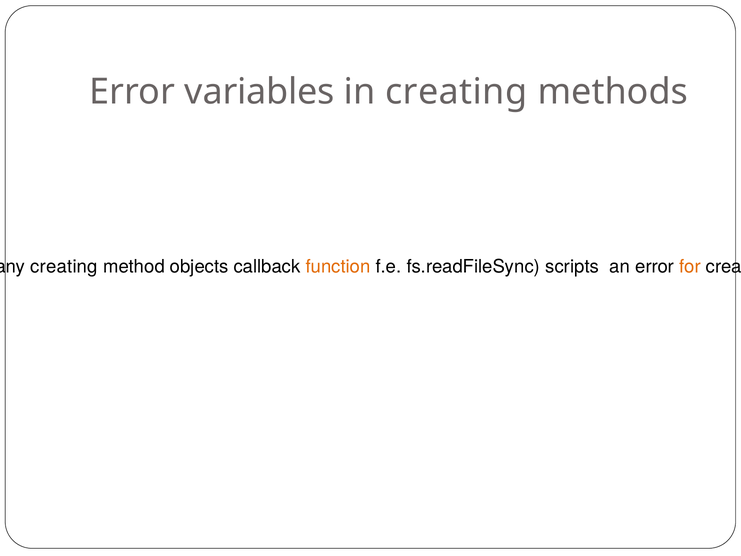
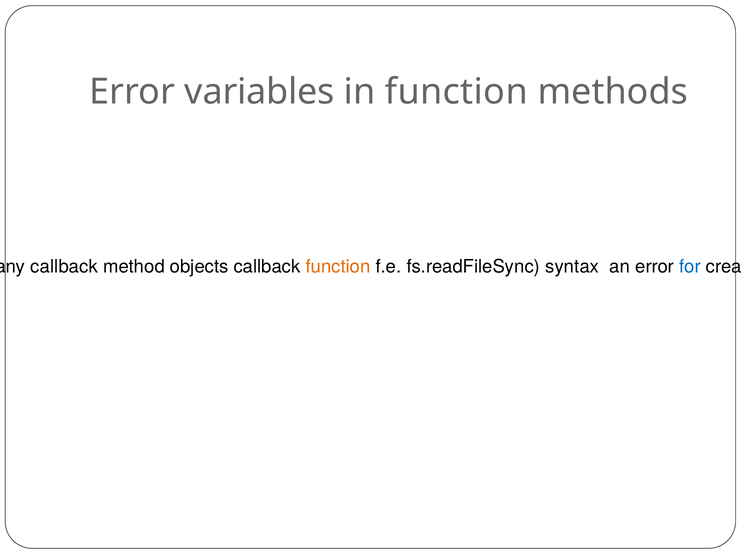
in creating: creating -> function
creating at (64, 267): creating -> callback
scripts: scripts -> syntax
for colour: orange -> blue
